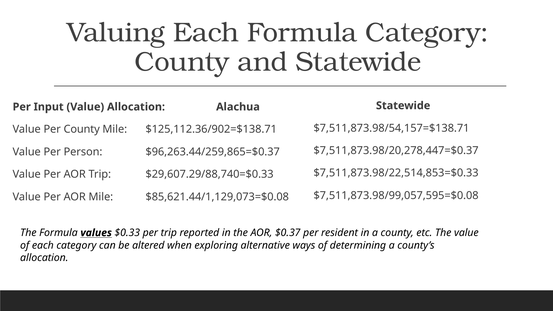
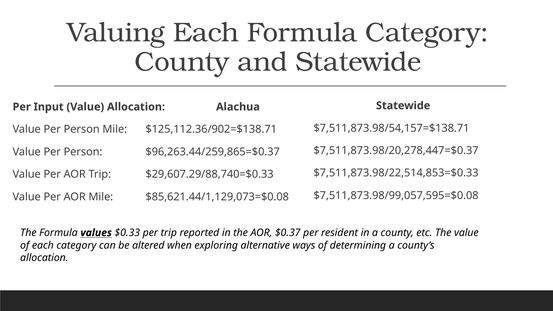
County at (82, 129): County -> Person
